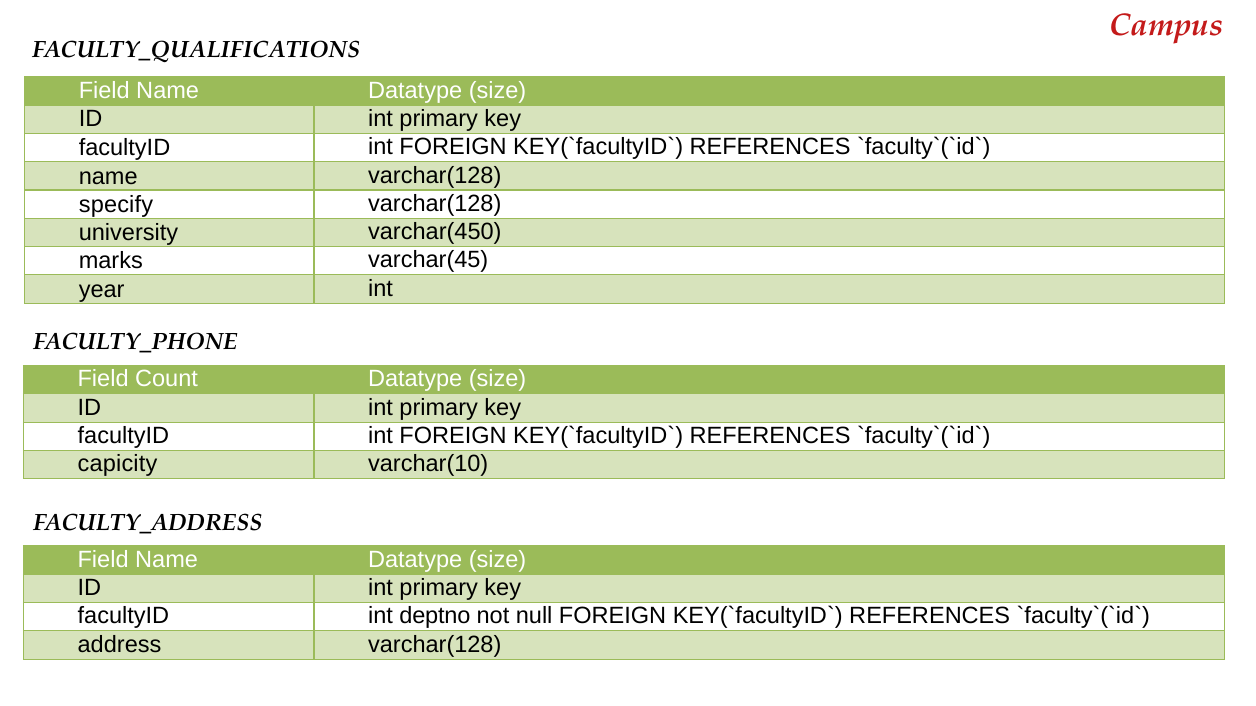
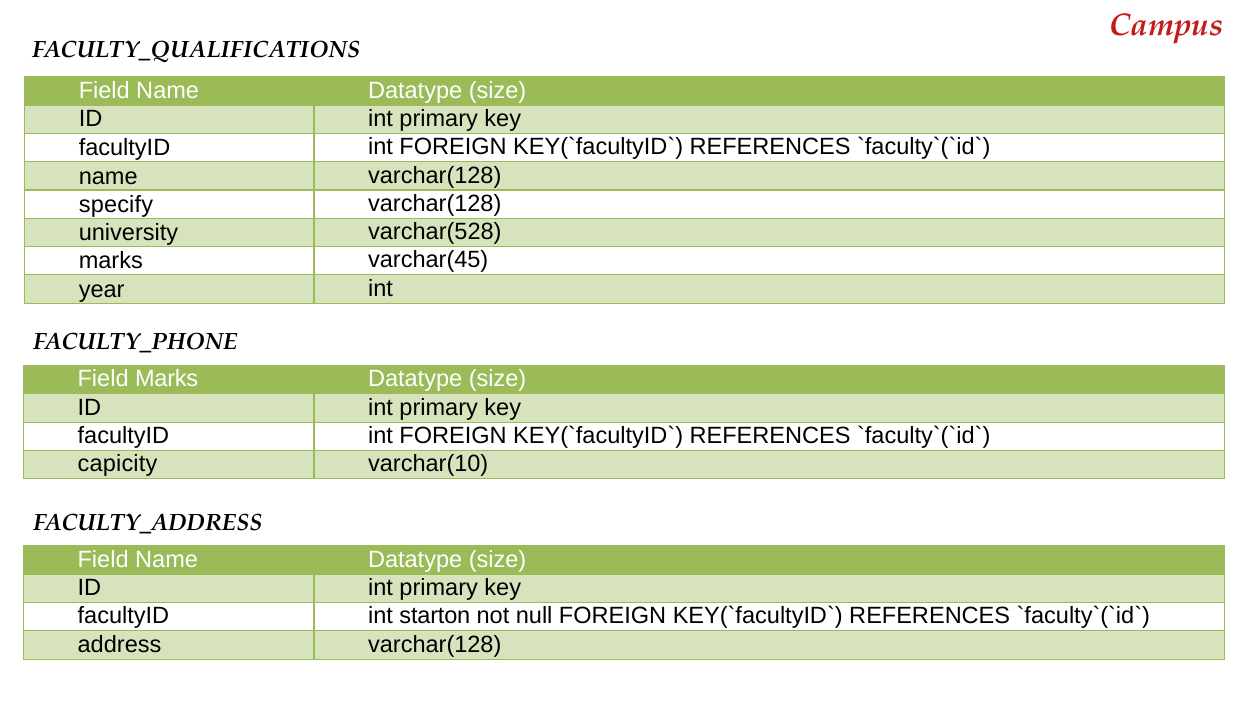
varchar(450: varchar(450 -> varchar(528
Field Count: Count -> Marks
deptno: deptno -> starton
